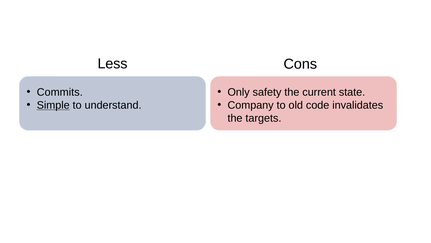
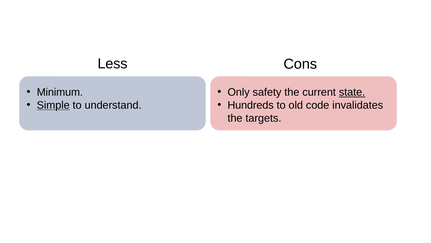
Commits: Commits -> Minimum
state underline: none -> present
Company: Company -> Hundreds
